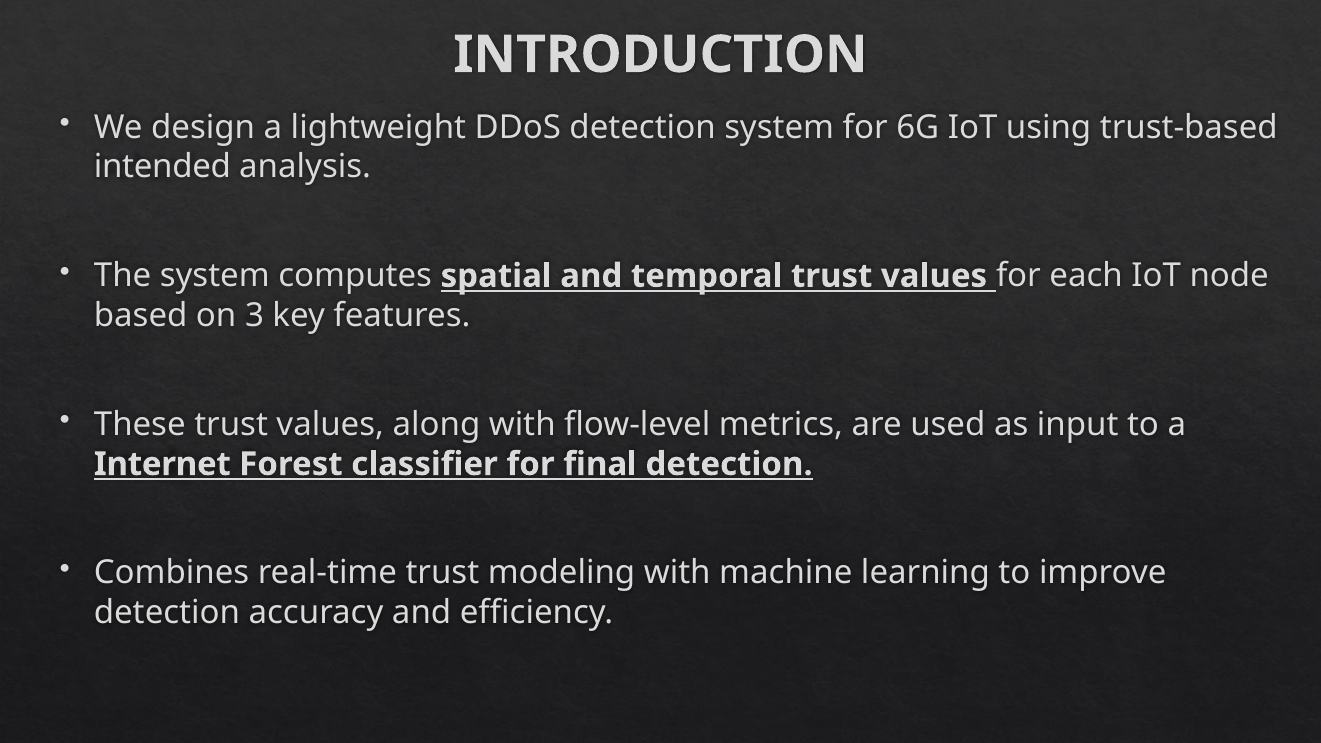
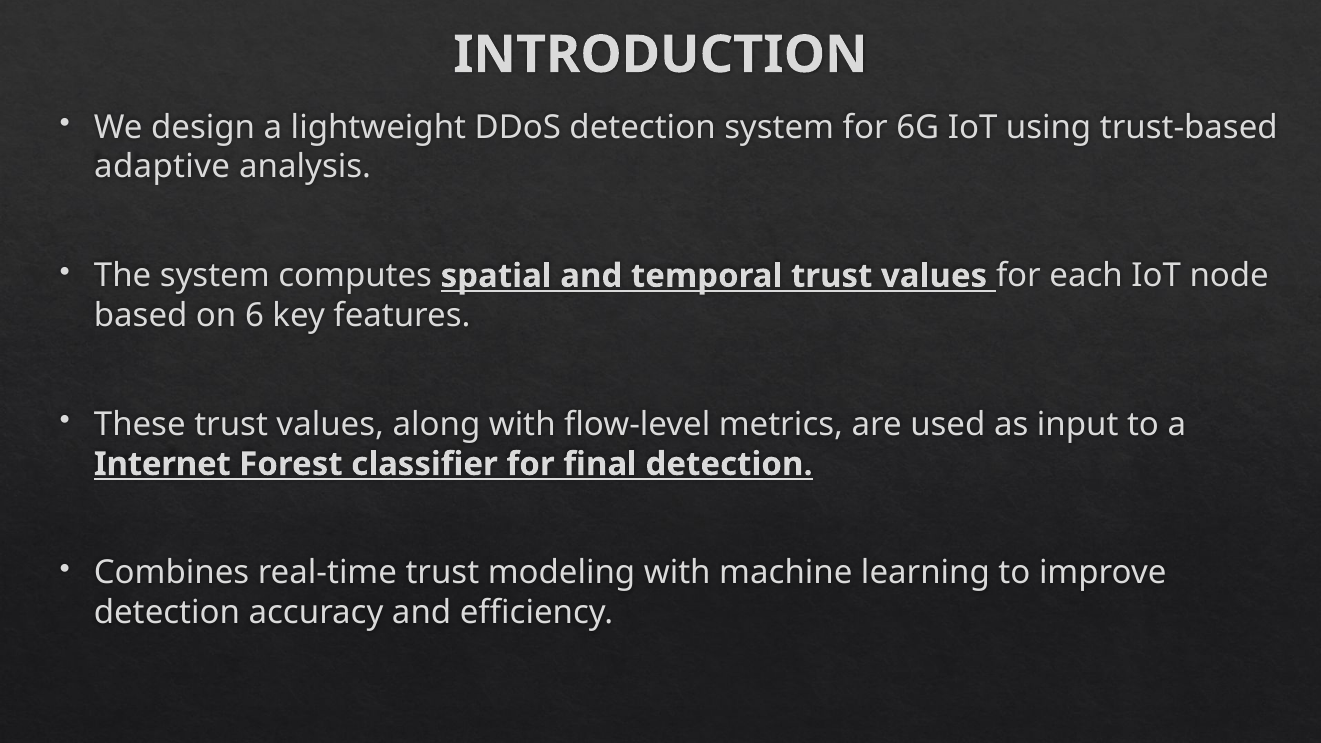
intended: intended -> adaptive
3: 3 -> 6
